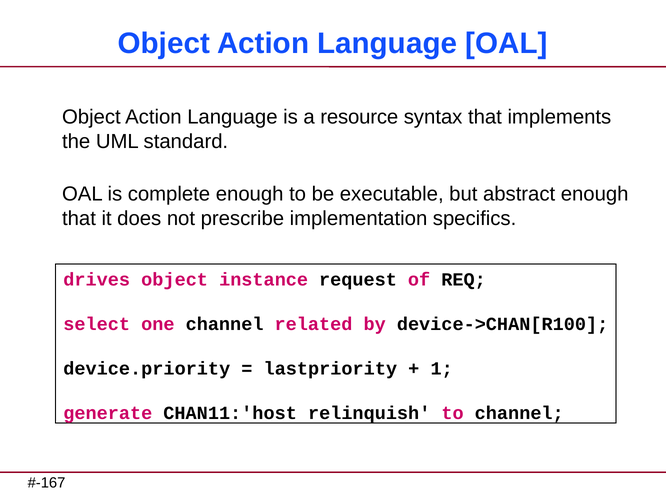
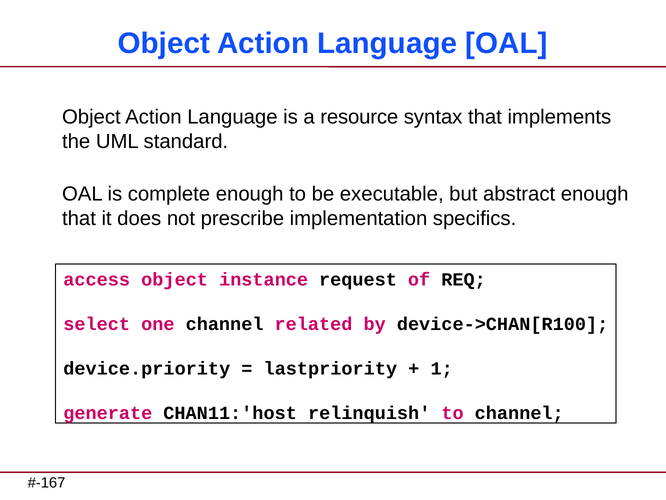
drives: drives -> access
